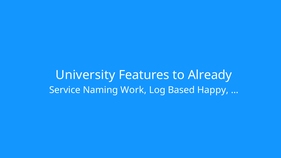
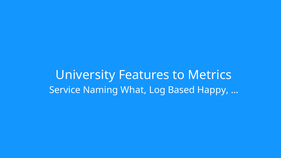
Already: Already -> Metrics
Work: Work -> What
